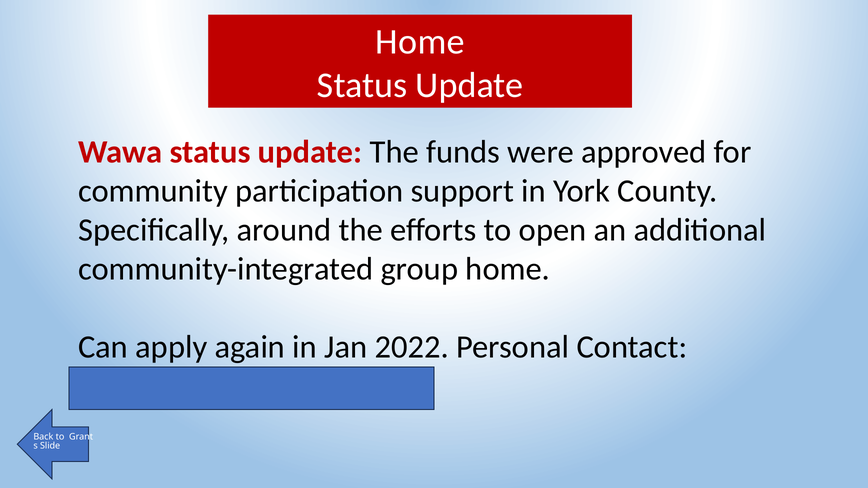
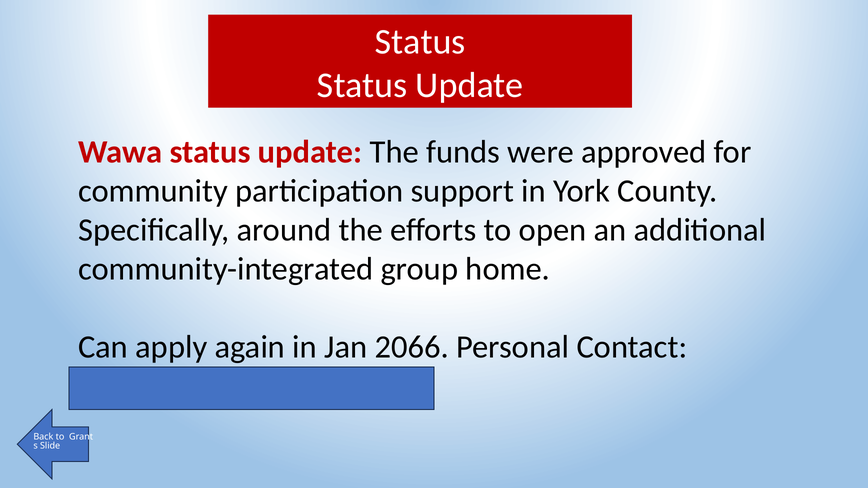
Home at (420, 42): Home -> Status
2022: 2022 -> 2066
